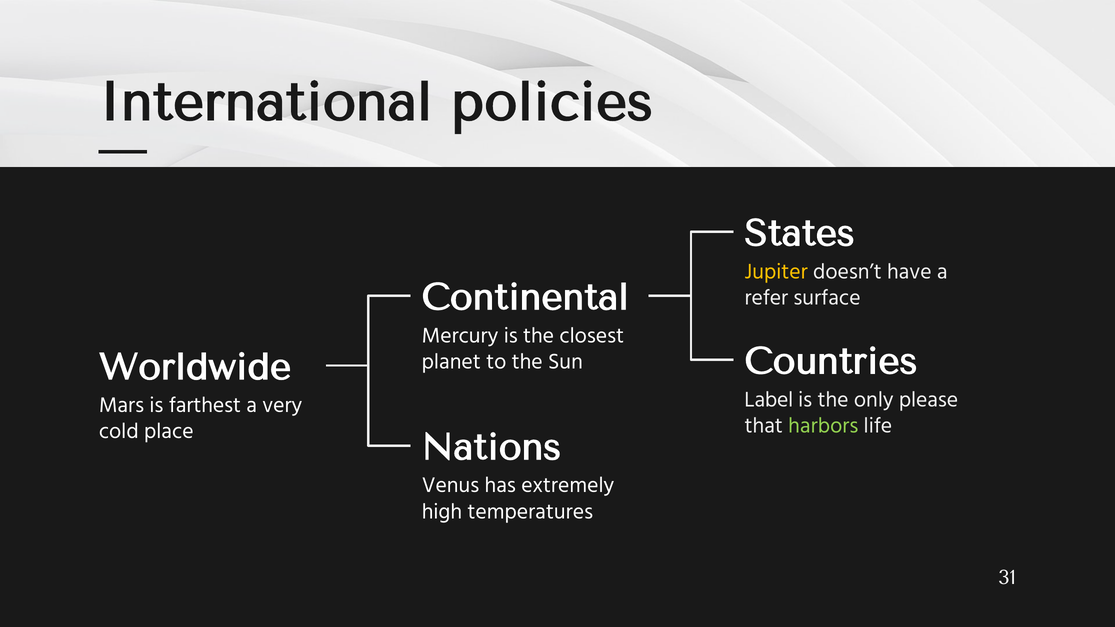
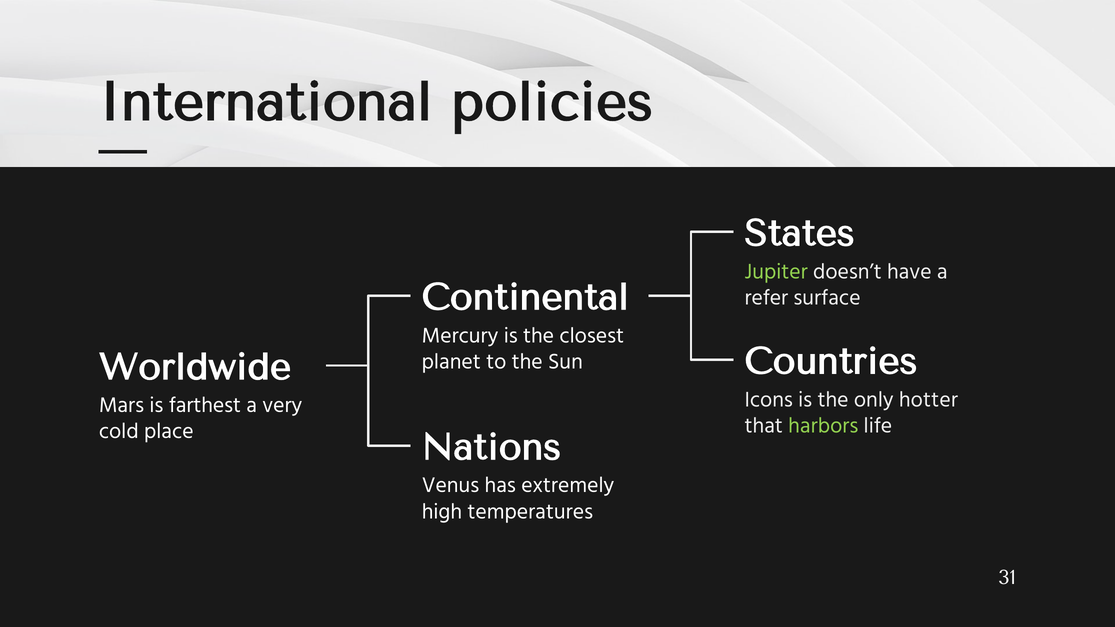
Jupiter colour: yellow -> light green
Label: Label -> Icons
please: please -> hotter
